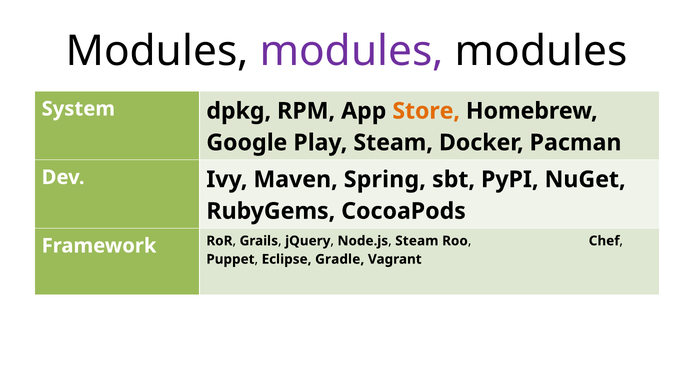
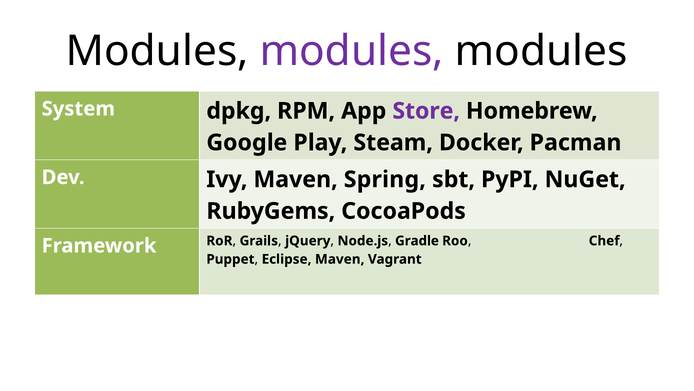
Store colour: orange -> purple
Node.js Steam: Steam -> Gradle
Eclipse Gradle: Gradle -> Maven
